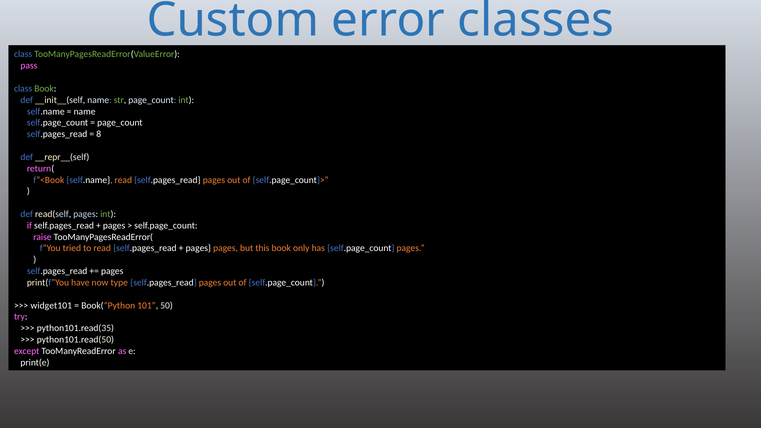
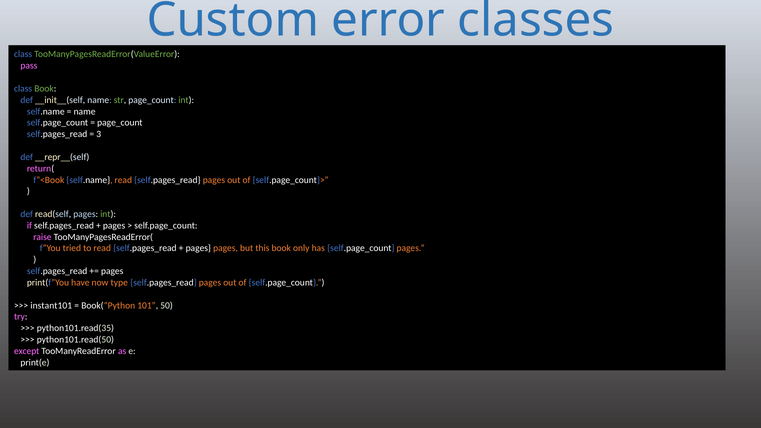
8: 8 -> 3
widget101: widget101 -> instant101
